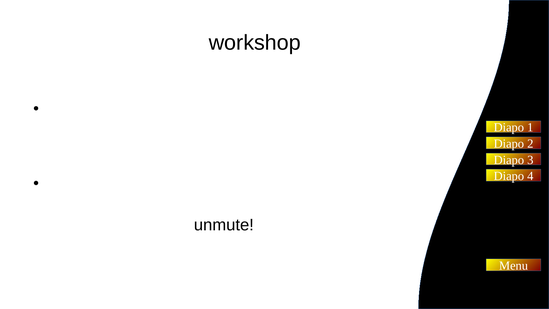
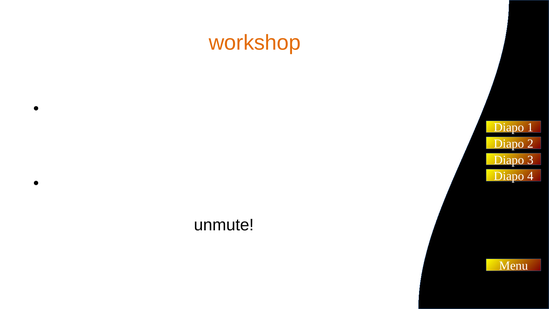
workshop colour: black -> orange
